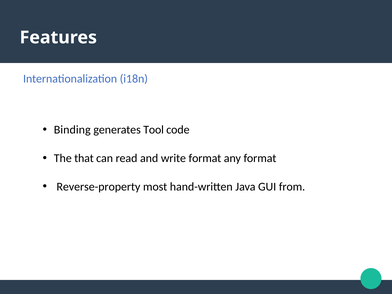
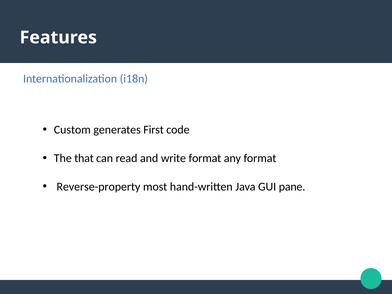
Binding: Binding -> Custom
Tool: Tool -> First
from: from -> pane
